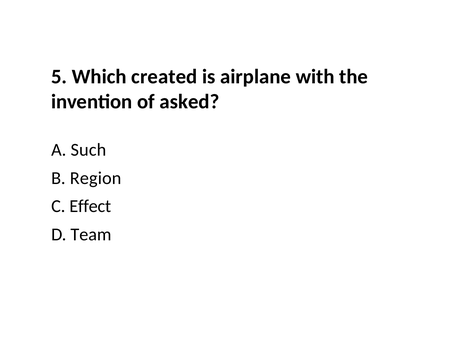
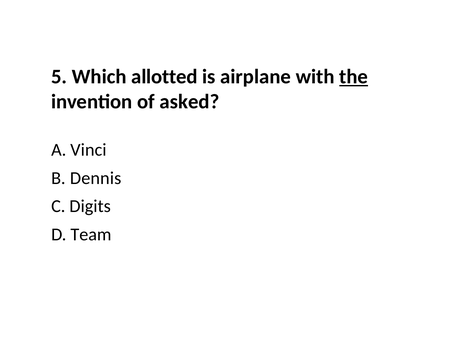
created: created -> allotted
the underline: none -> present
Such: Such -> Vinci
Region: Region -> Dennis
Effect: Effect -> Digits
